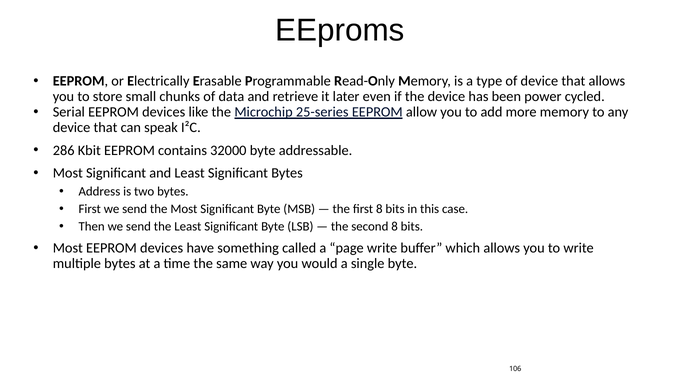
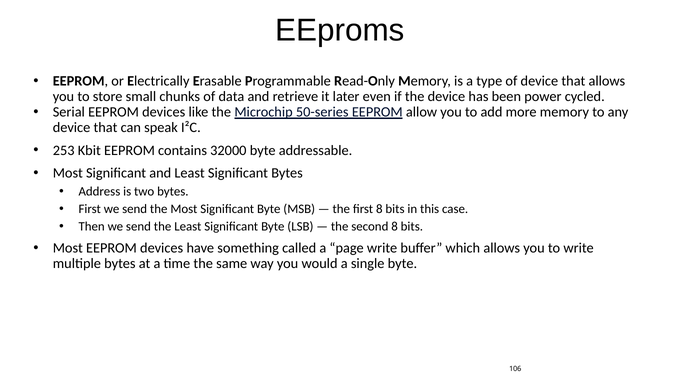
25-series: 25-series -> 50-series
286: 286 -> 253
